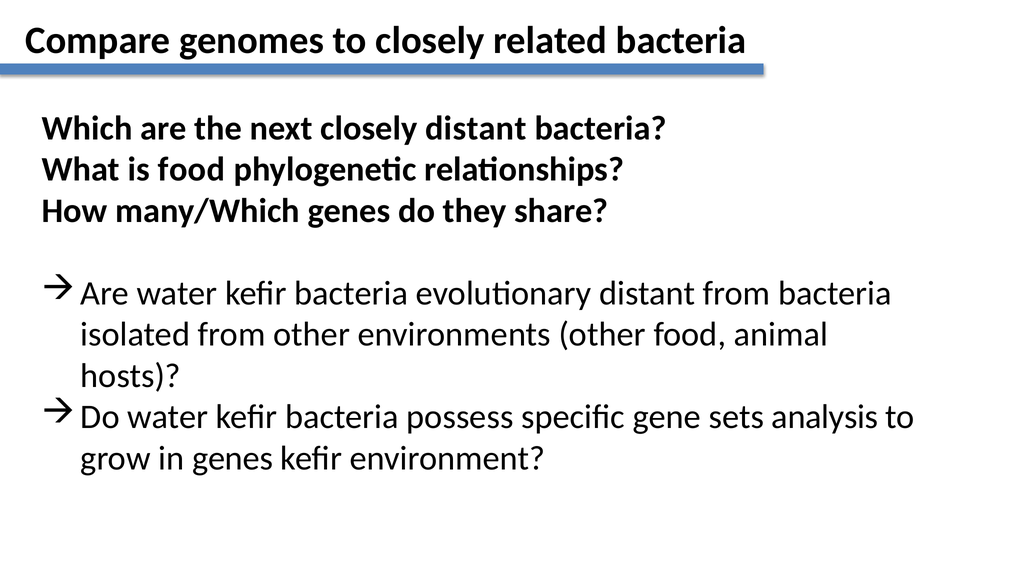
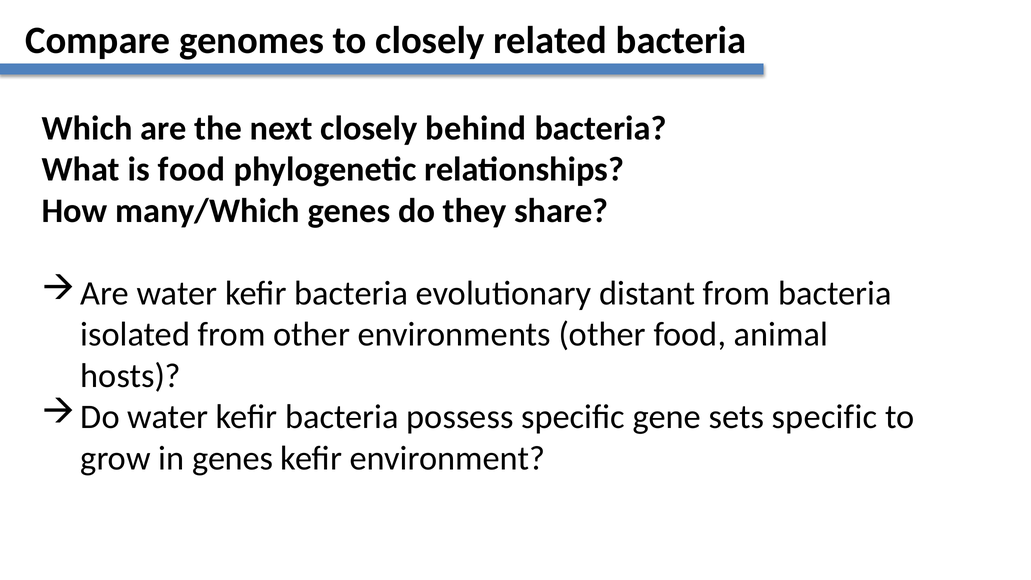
closely distant: distant -> behind
sets analysis: analysis -> specific
